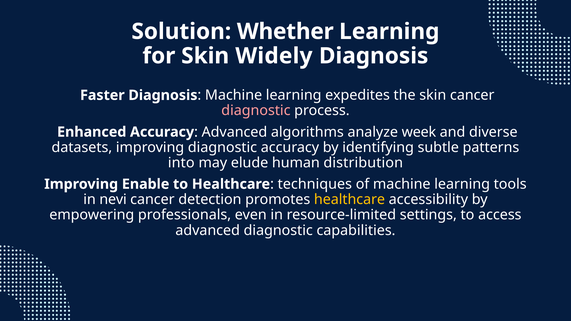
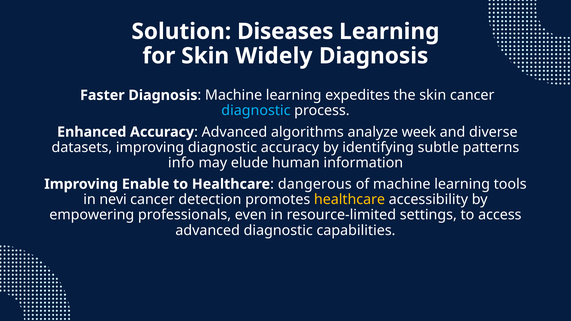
Whether: Whether -> Diseases
diagnostic at (256, 111) colour: pink -> light blue
into: into -> info
distribution: distribution -> information
techniques: techniques -> dangerous
